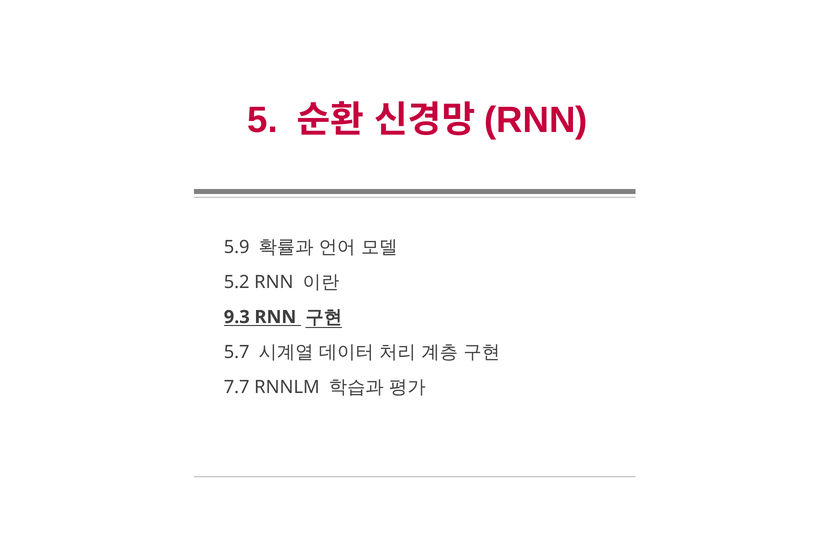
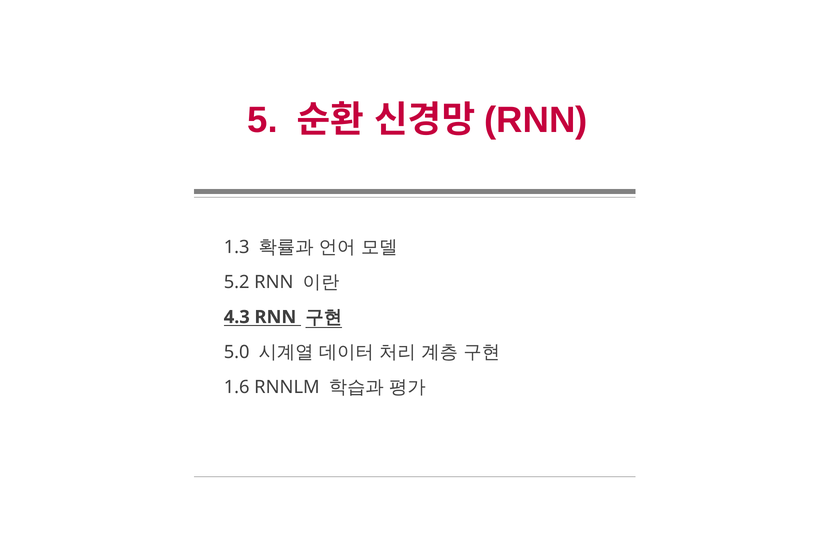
5.9: 5.9 -> 1.3
9.3: 9.3 -> 4.3
5.7: 5.7 -> 5.0
7.7: 7.7 -> 1.6
